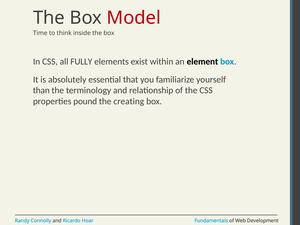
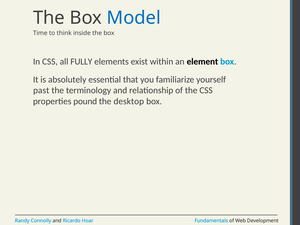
Model colour: red -> blue
than: than -> past
creating: creating -> desktop
